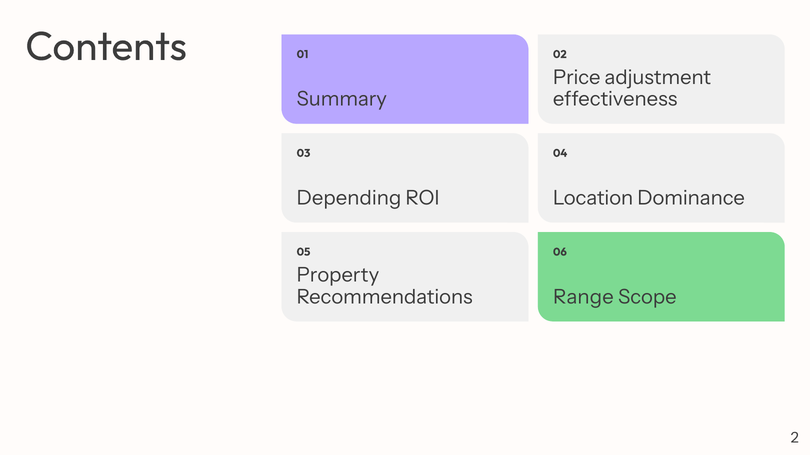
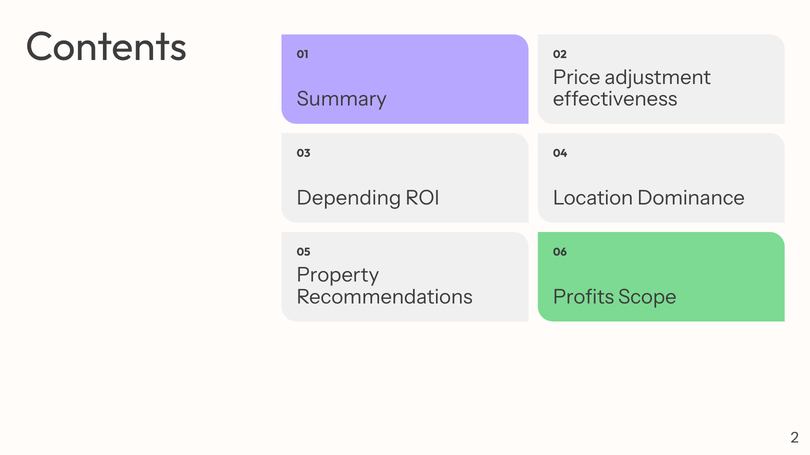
Range: Range -> Profits
